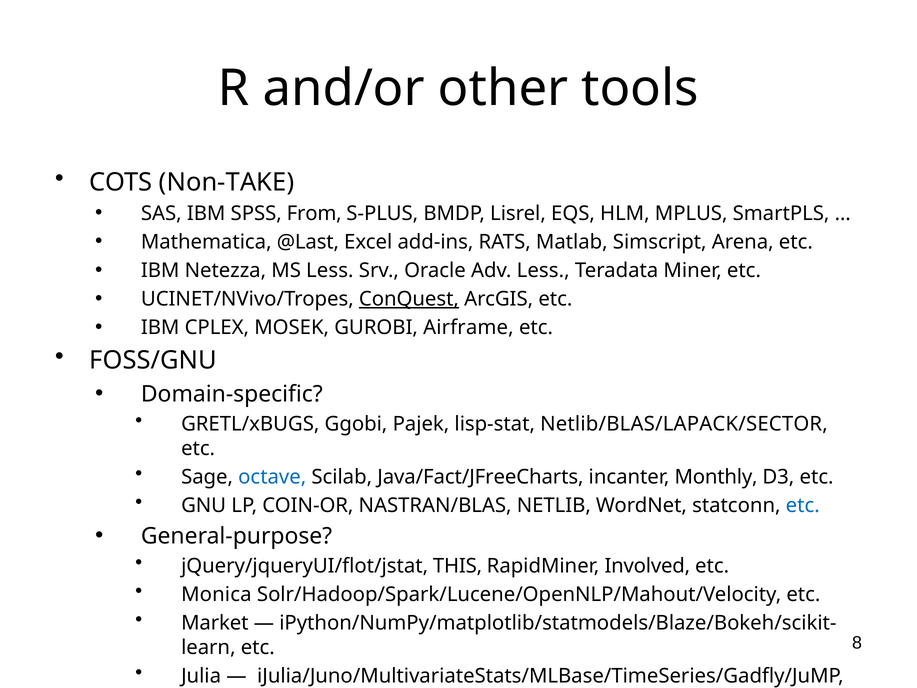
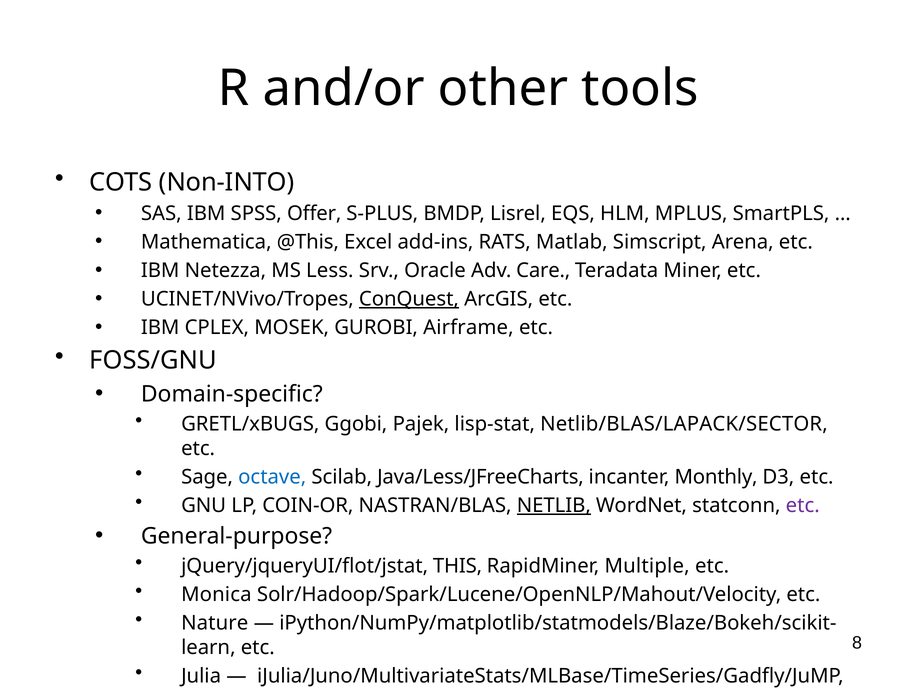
Non-TAKE: Non-TAKE -> Non-INTO
From: From -> Offer
@Last: @Last -> @This
Adv Less: Less -> Care
Java/Fact/JFreeCharts: Java/Fact/JFreeCharts -> Java/Less/JFreeCharts
NETLIB underline: none -> present
etc at (803, 505) colour: blue -> purple
Involved: Involved -> Multiple
Market: Market -> Nature
